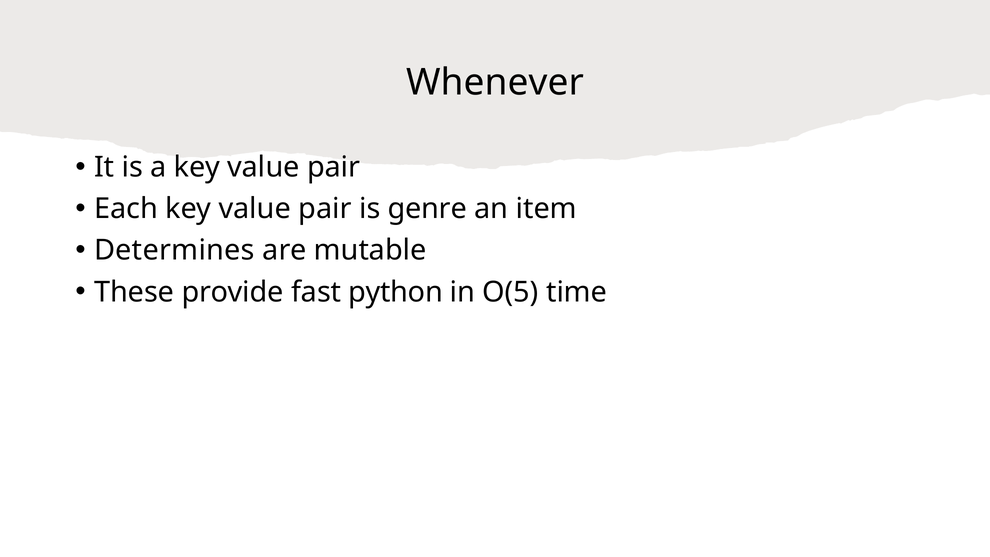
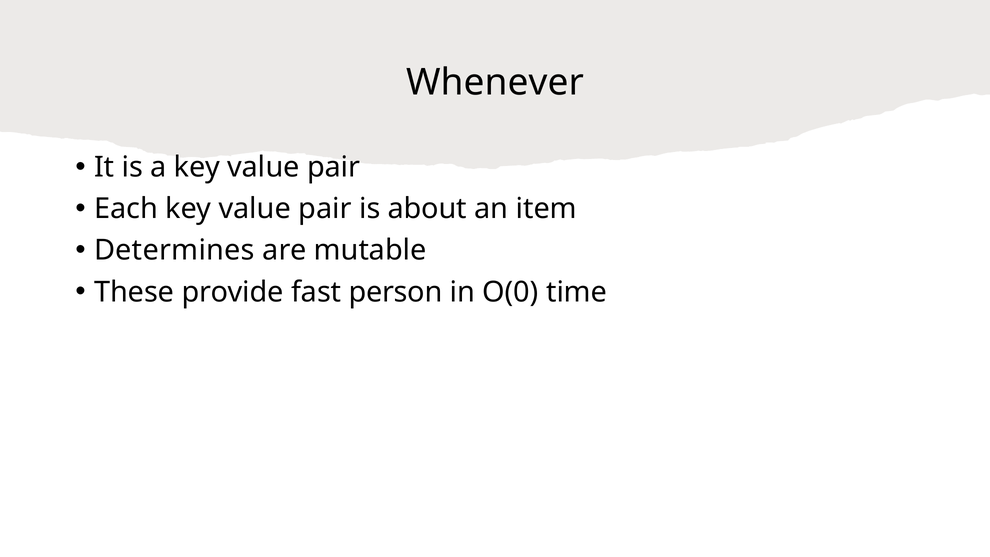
genre: genre -> about
python: python -> person
O(5: O(5 -> O(0
